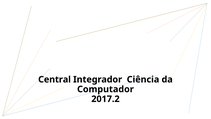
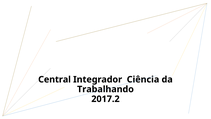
Computador: Computador -> Trabalhando
